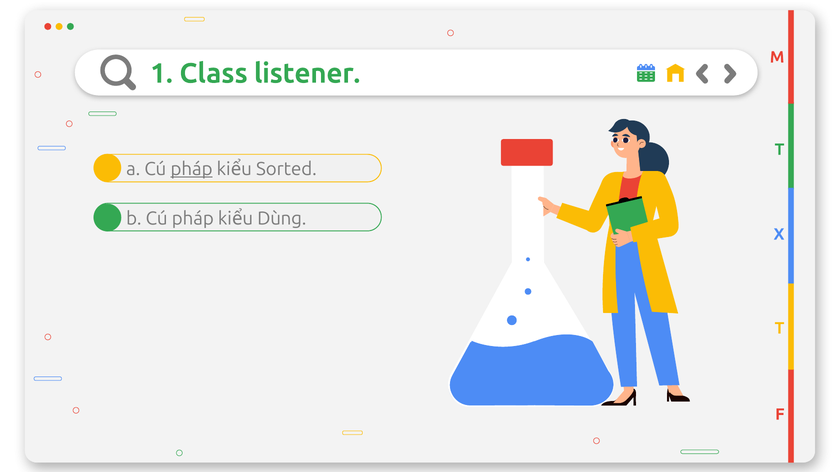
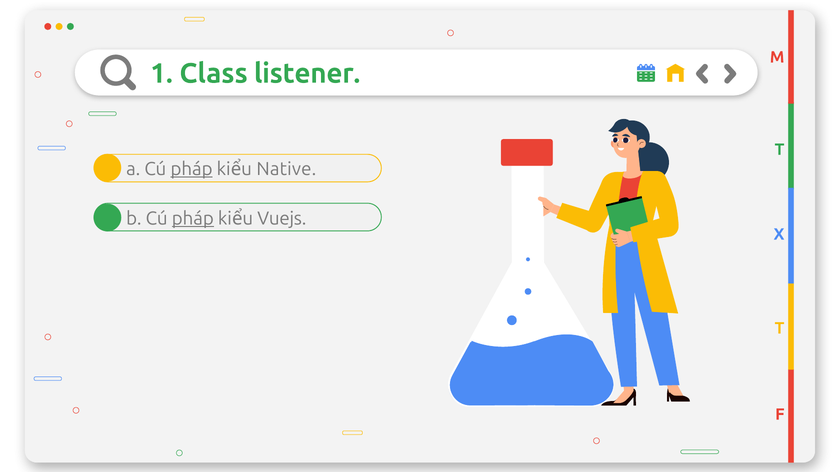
Sorted: Sorted -> Native
pháp at (193, 219) underline: none -> present
Dùng: Dùng -> Vuejs
